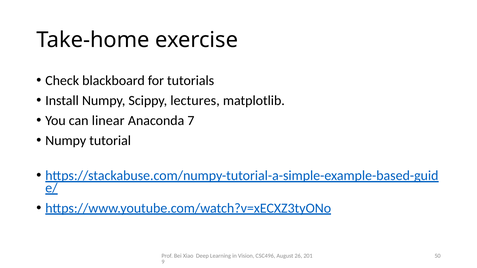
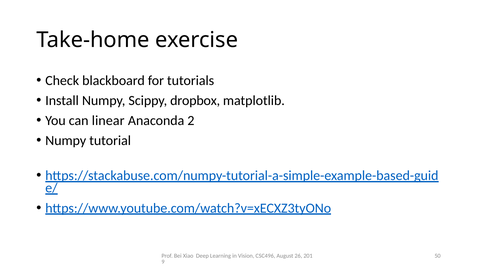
lectures: lectures -> dropbox
7: 7 -> 2
